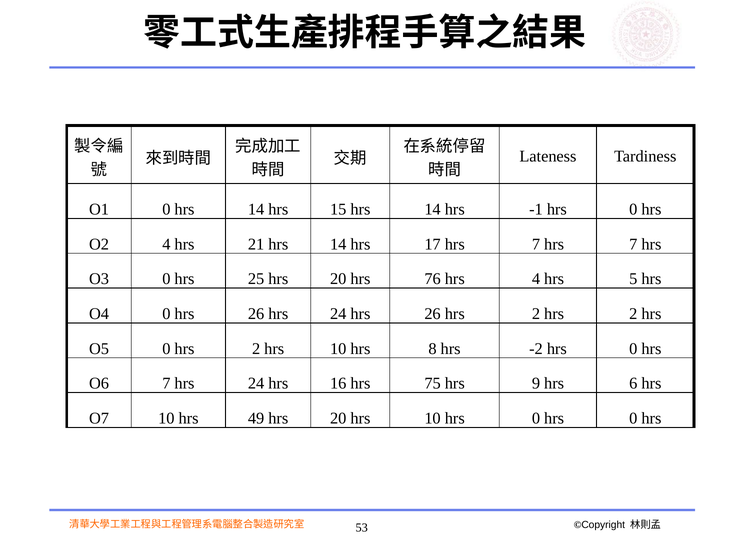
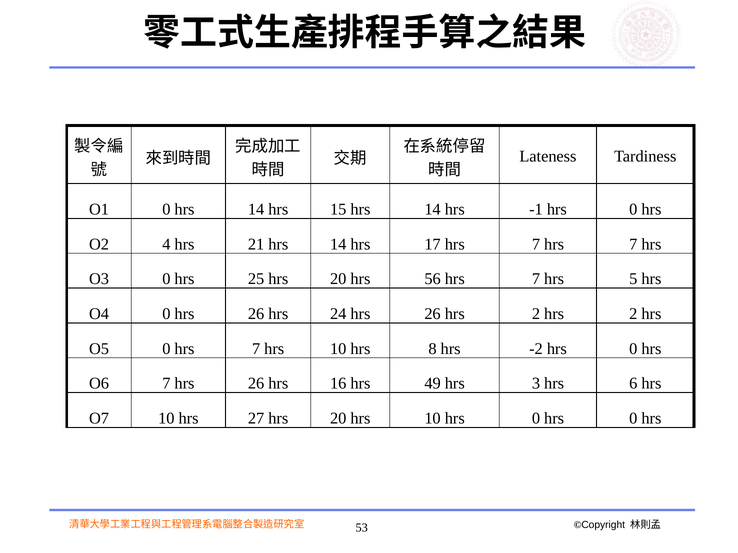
76: 76 -> 56
4 at (536, 279): 4 -> 7
0 hrs 2: 2 -> 7
7 hrs 24: 24 -> 26
75: 75 -> 49
9: 9 -> 3
49: 49 -> 27
